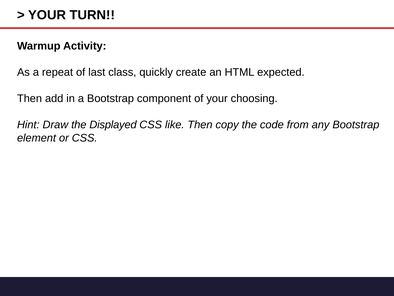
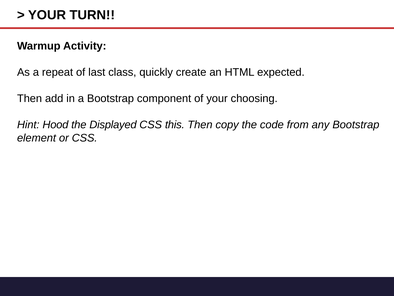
Draw: Draw -> Hood
like: like -> this
